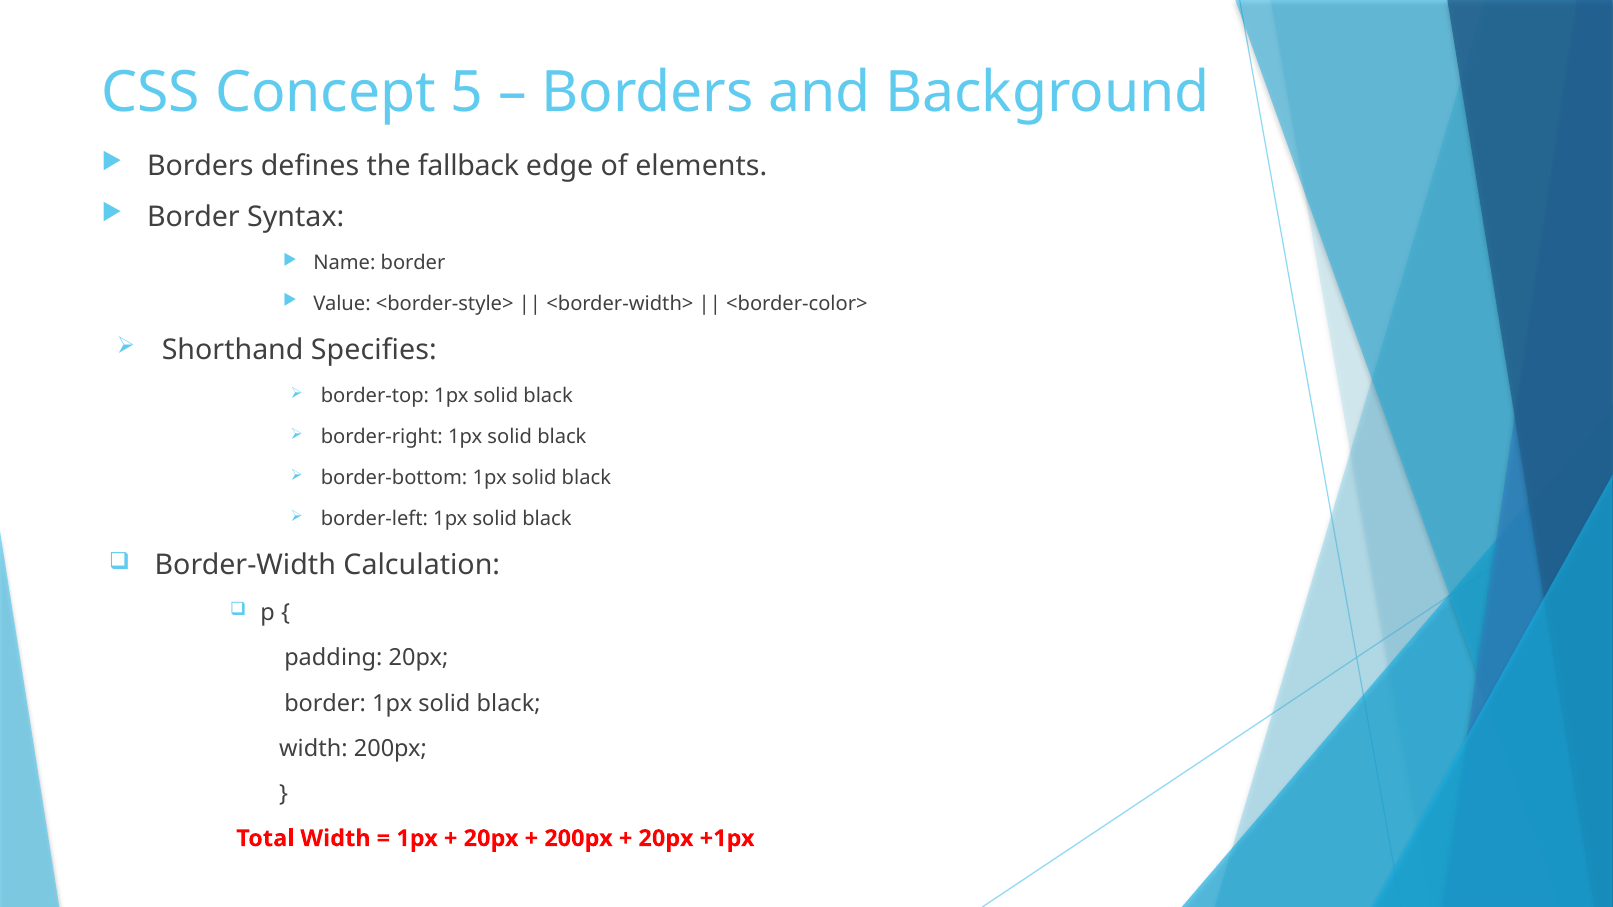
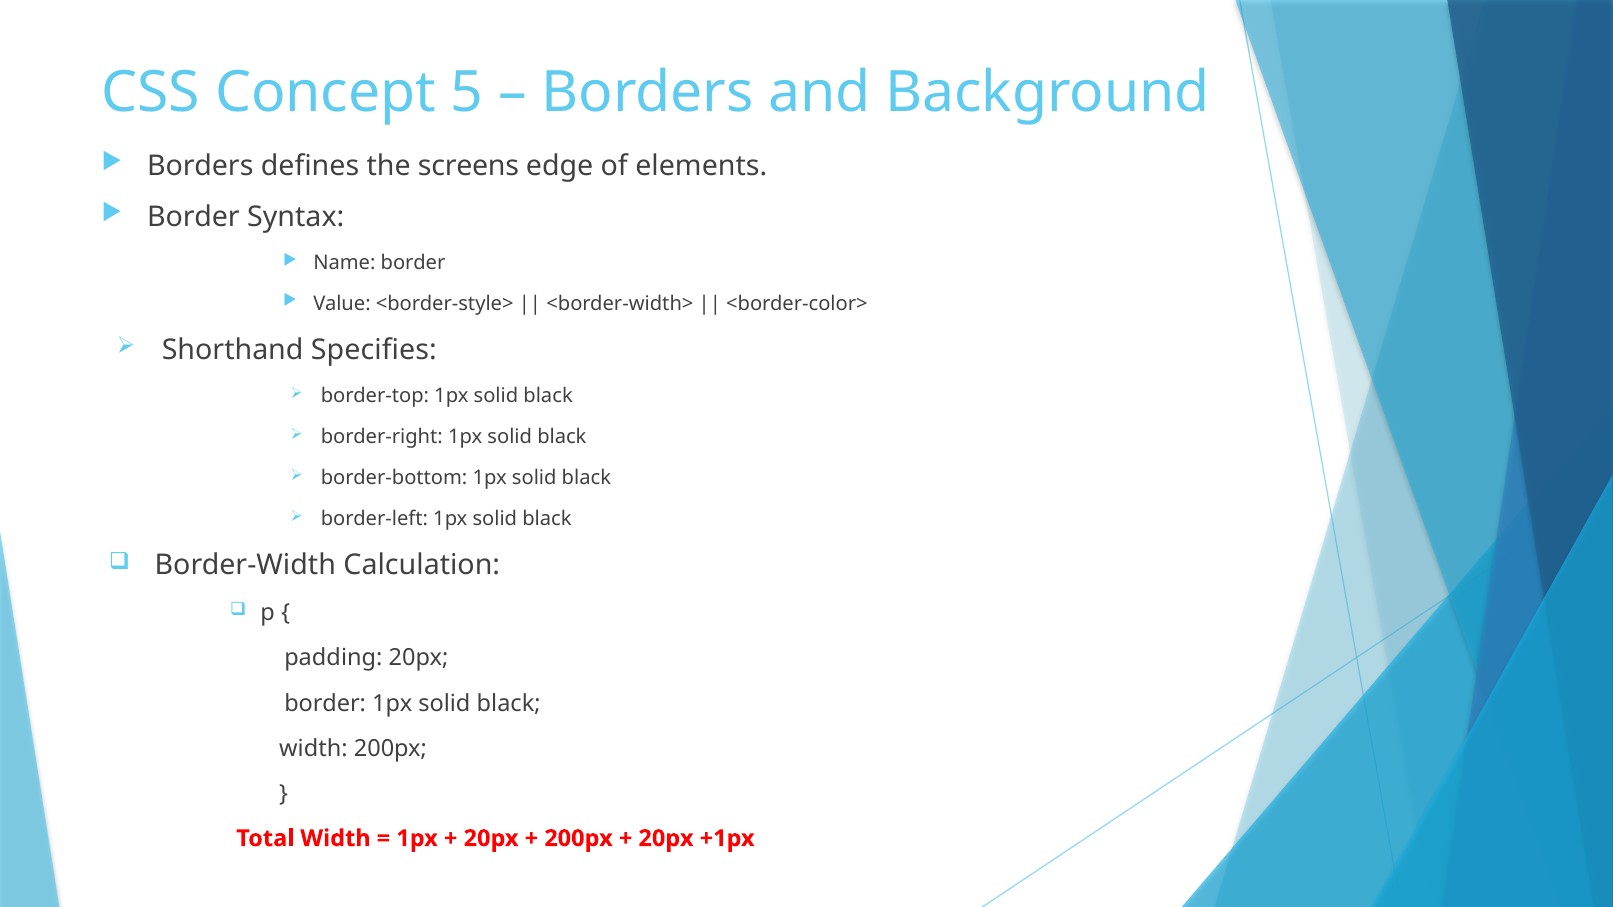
fallback: fallback -> screens
